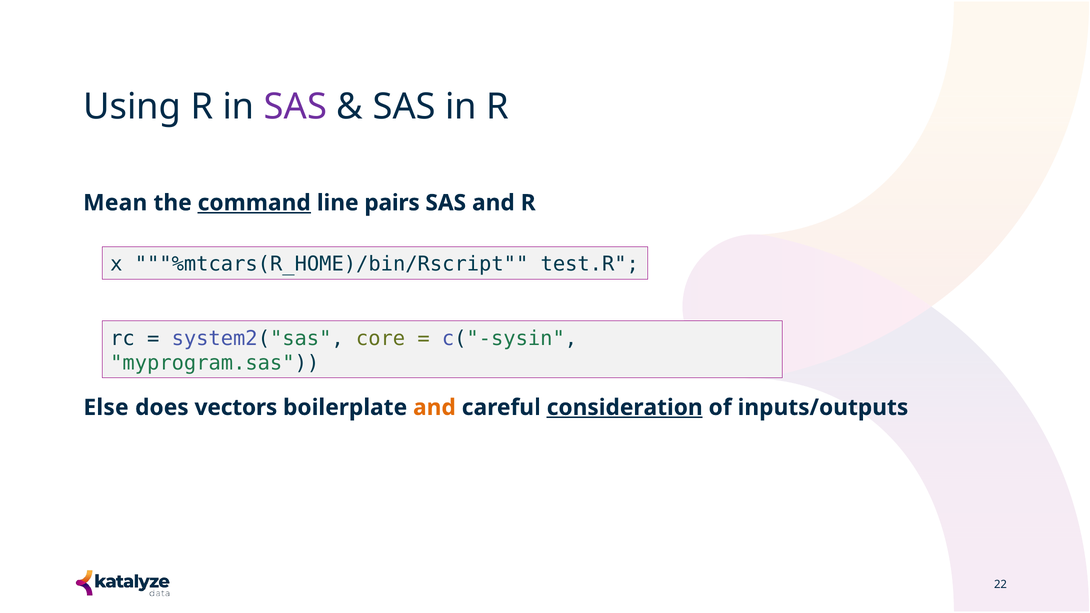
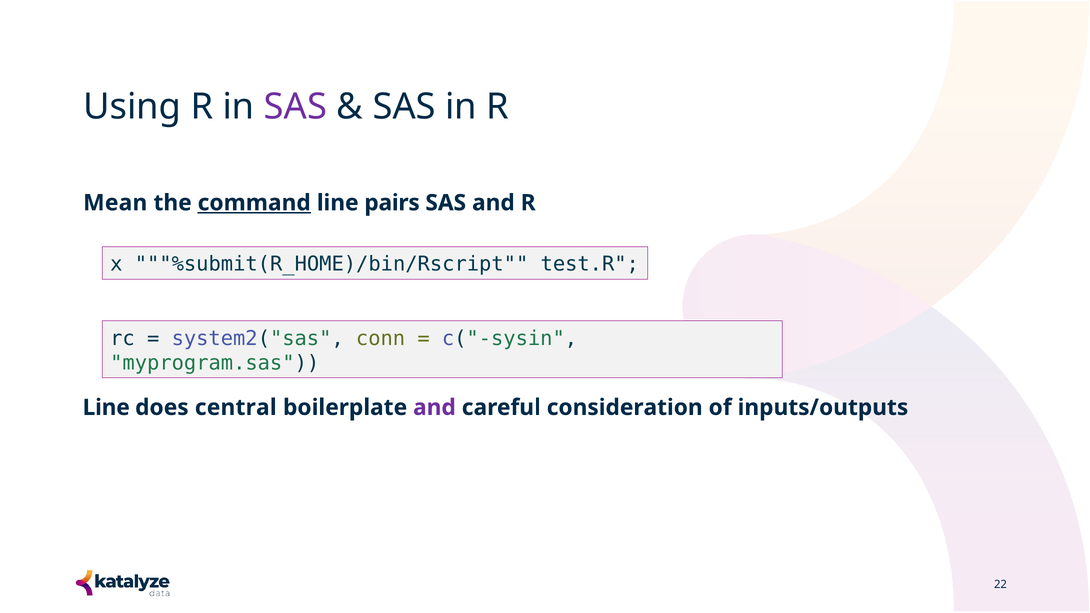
%mtcars(R_HOME)/bin/Rscript: %mtcars(R_HOME)/bin/Rscript -> %submit(R_HOME)/bin/Rscript
core: core -> conn
Else at (106, 408): Else -> Line
vectors: vectors -> central
and at (434, 408) colour: orange -> purple
consideration underline: present -> none
